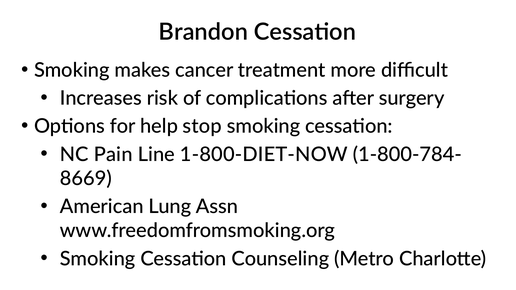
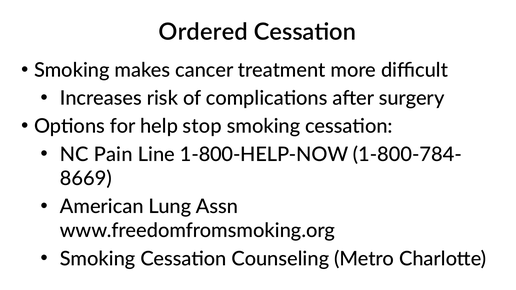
Brandon: Brandon -> Ordered
1-800-DIET-NOW: 1-800-DIET-NOW -> 1-800-HELP-NOW
